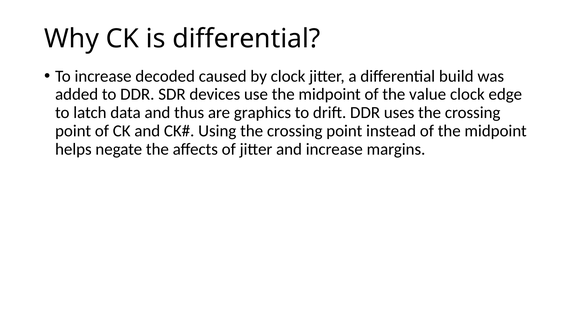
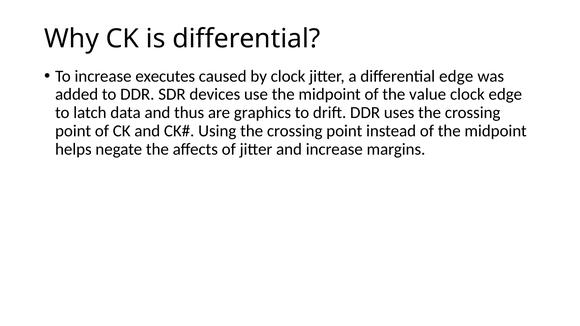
decoded: decoded -> executes
differential build: build -> edge
